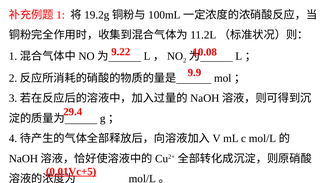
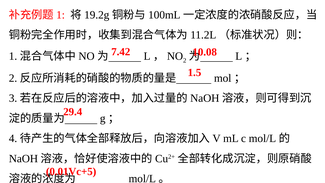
9.22: 9.22 -> 7.42
9.9: 9.9 -> 1.5
0.01Vc+5 underline: present -> none
